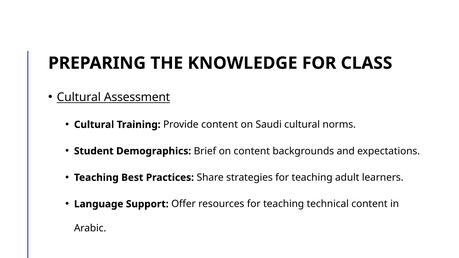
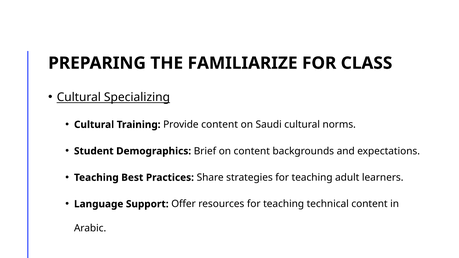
KNOWLEDGE: KNOWLEDGE -> FAMILIARIZE
Assessment: Assessment -> Specializing
